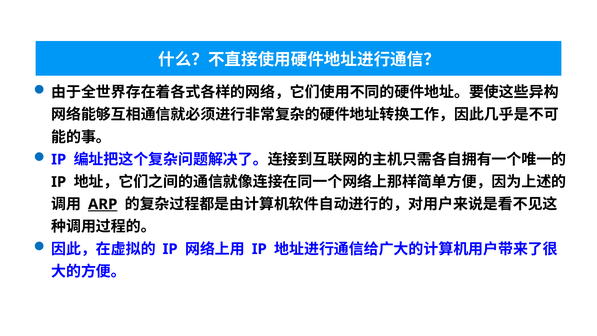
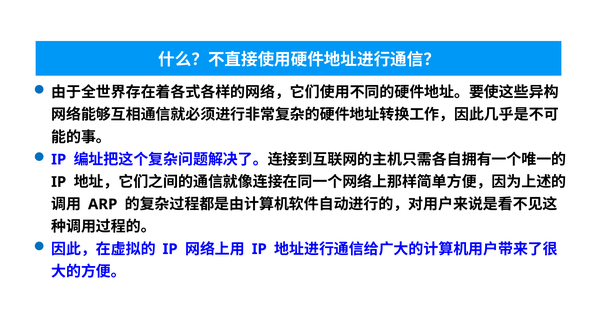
ARP underline: present -> none
